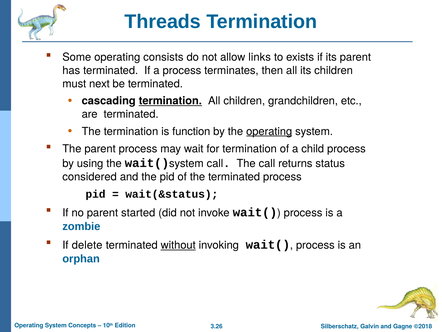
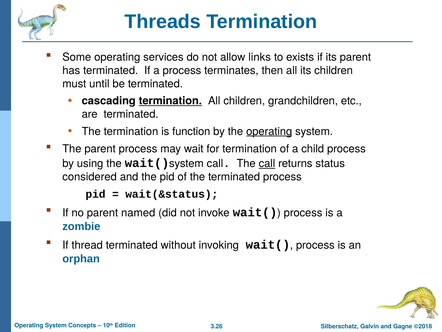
consists: consists -> services
next: next -> until
call at (267, 163) underline: none -> present
started: started -> named
delete: delete -> thread
without underline: present -> none
